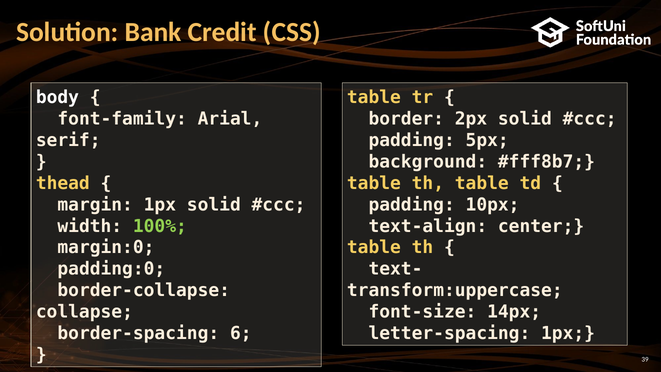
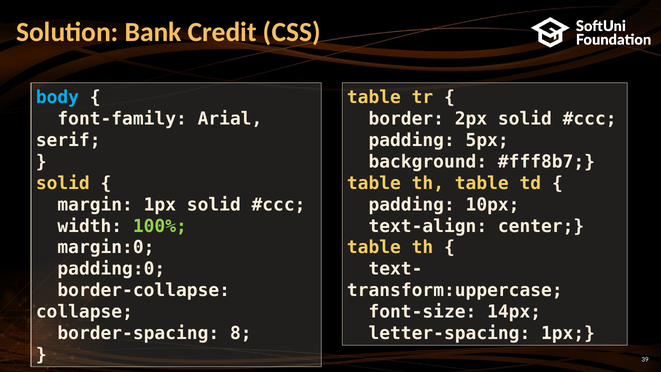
body colour: white -> light blue
thead at (63, 183): thead -> solid
6: 6 -> 8
